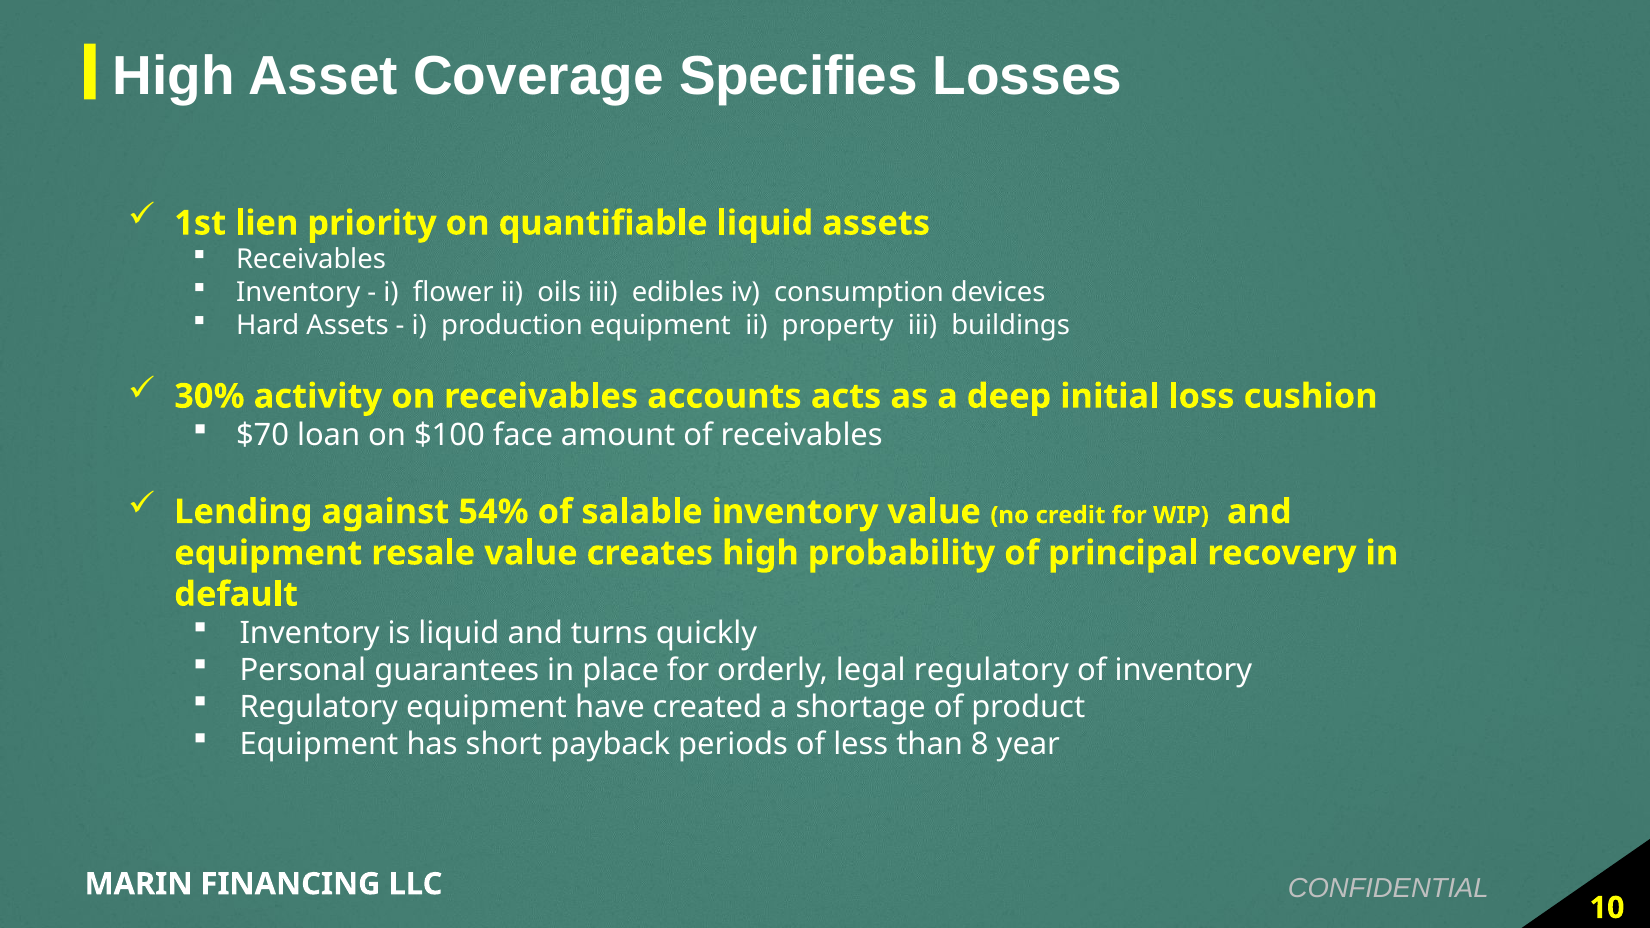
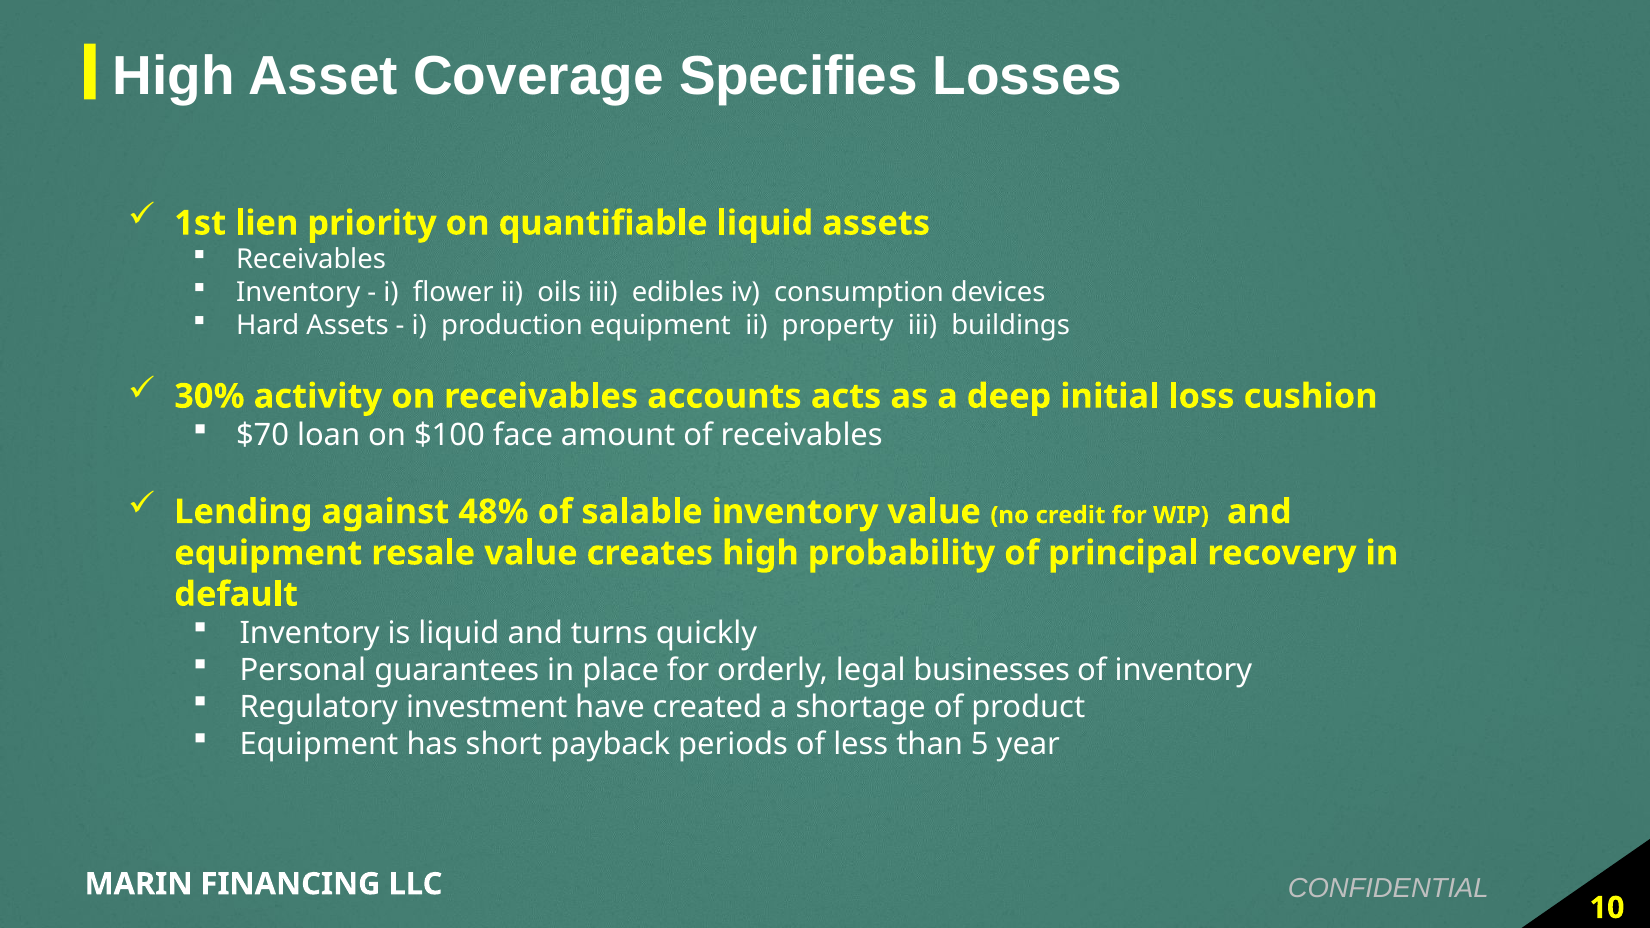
54%: 54% -> 48%
legal regulatory: regulatory -> businesses
Regulatory equipment: equipment -> investment
8: 8 -> 5
